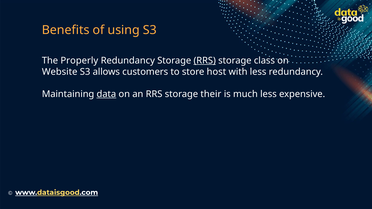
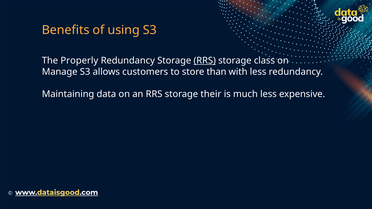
Website: Website -> Manage
host: host -> than
data underline: present -> none
